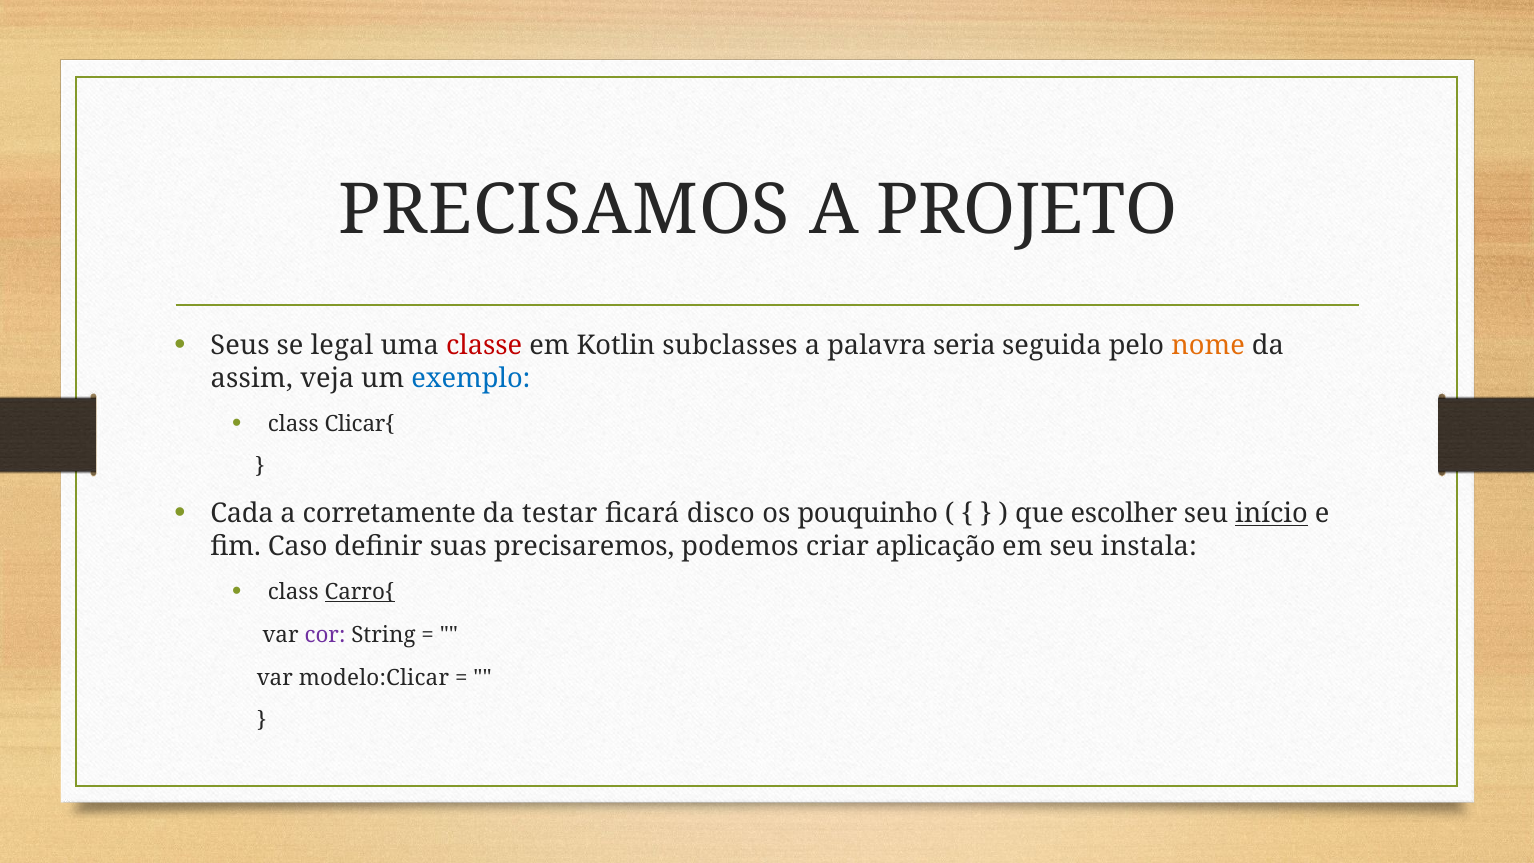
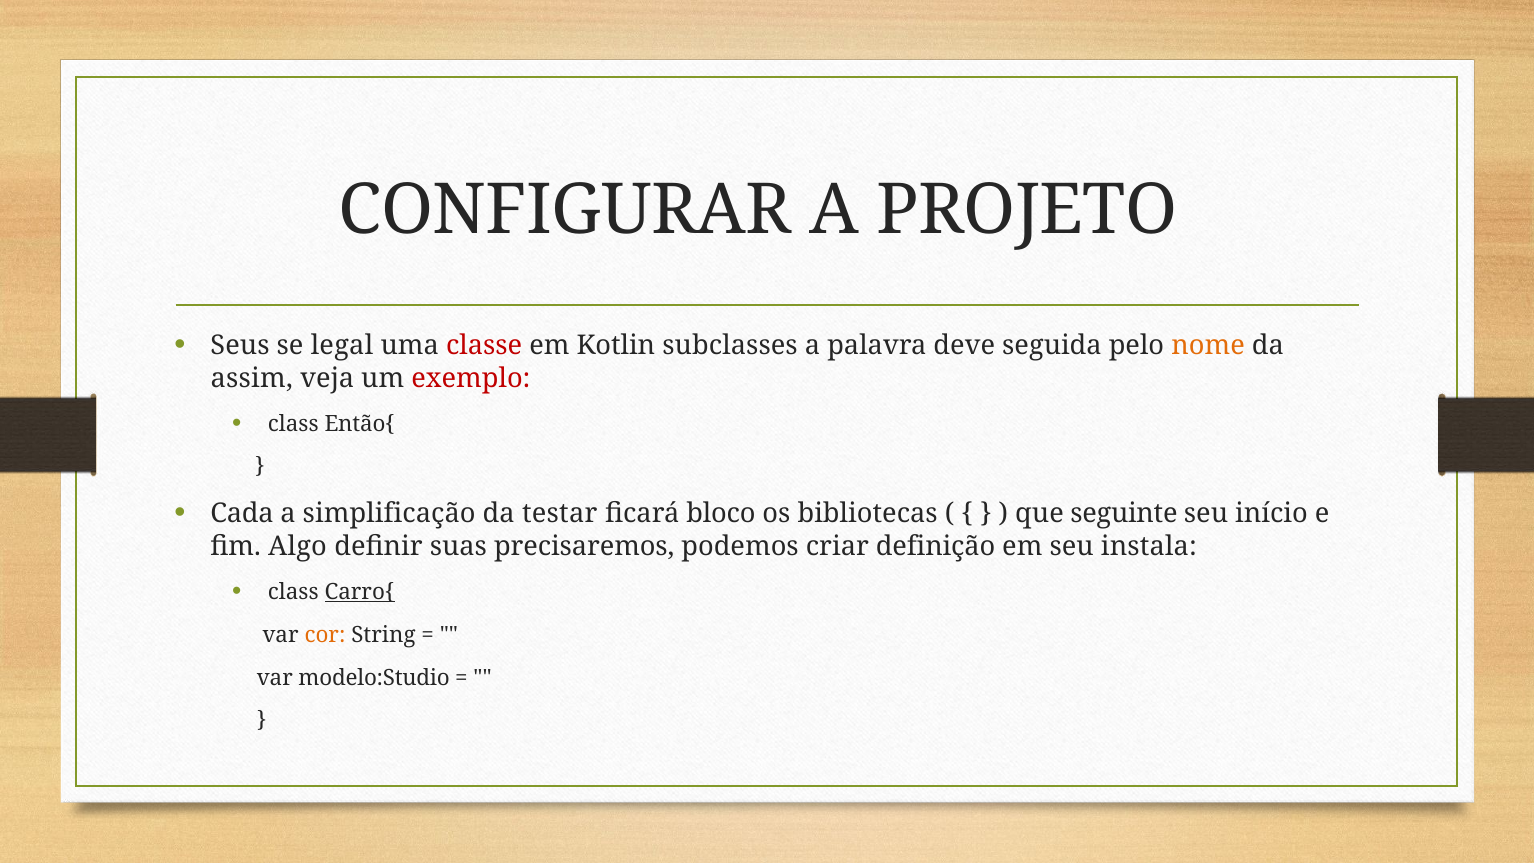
PRECISAMOS: PRECISAMOS -> CONFIGURAR
seria: seria -> deve
exemplo colour: blue -> red
Clicar{: Clicar{ -> Então{
corretamente: corretamente -> simplificação
disco: disco -> bloco
pouquinho: pouquinho -> bibliotecas
escolher: escolher -> seguinte
início underline: present -> none
Caso: Caso -> Algo
aplicação: aplicação -> definição
cor colour: purple -> orange
modelo:Clicar: modelo:Clicar -> modelo:Studio
